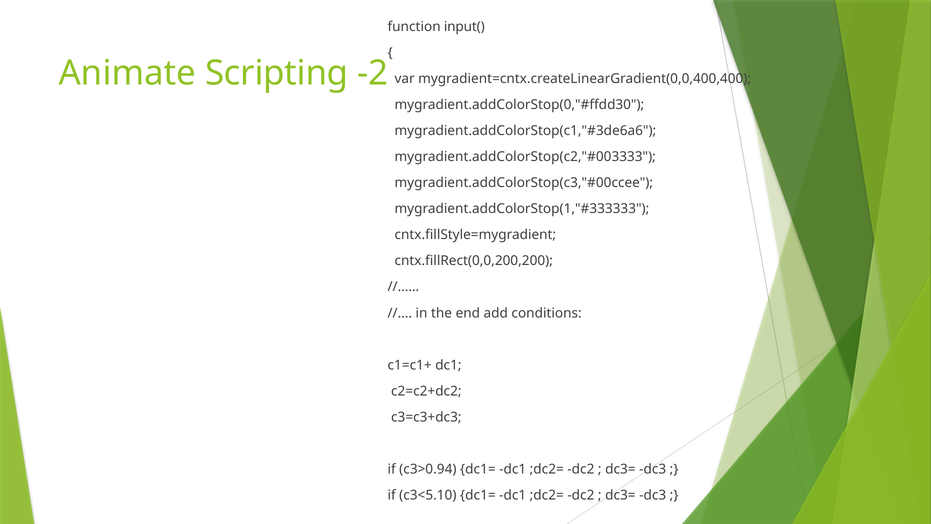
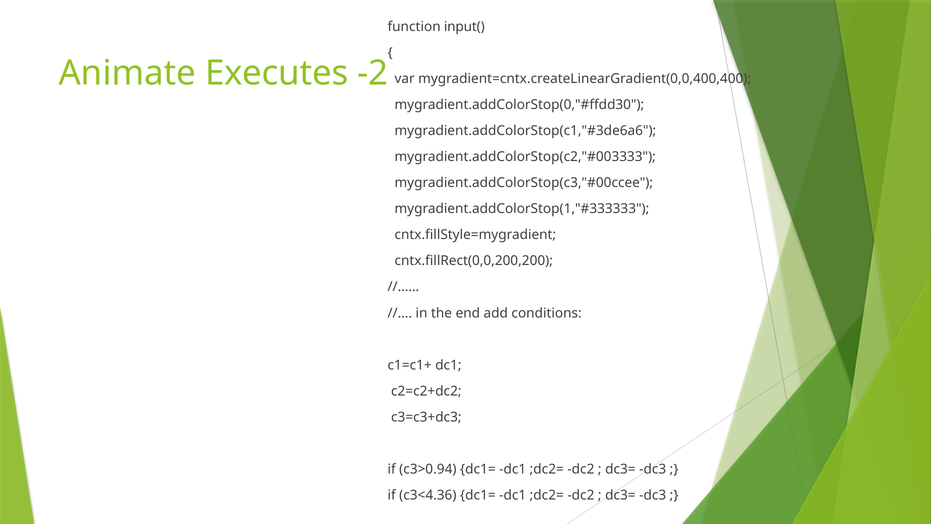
Scripting: Scripting -> Executes
c3<5.10: c3<5.10 -> c3<4.36
